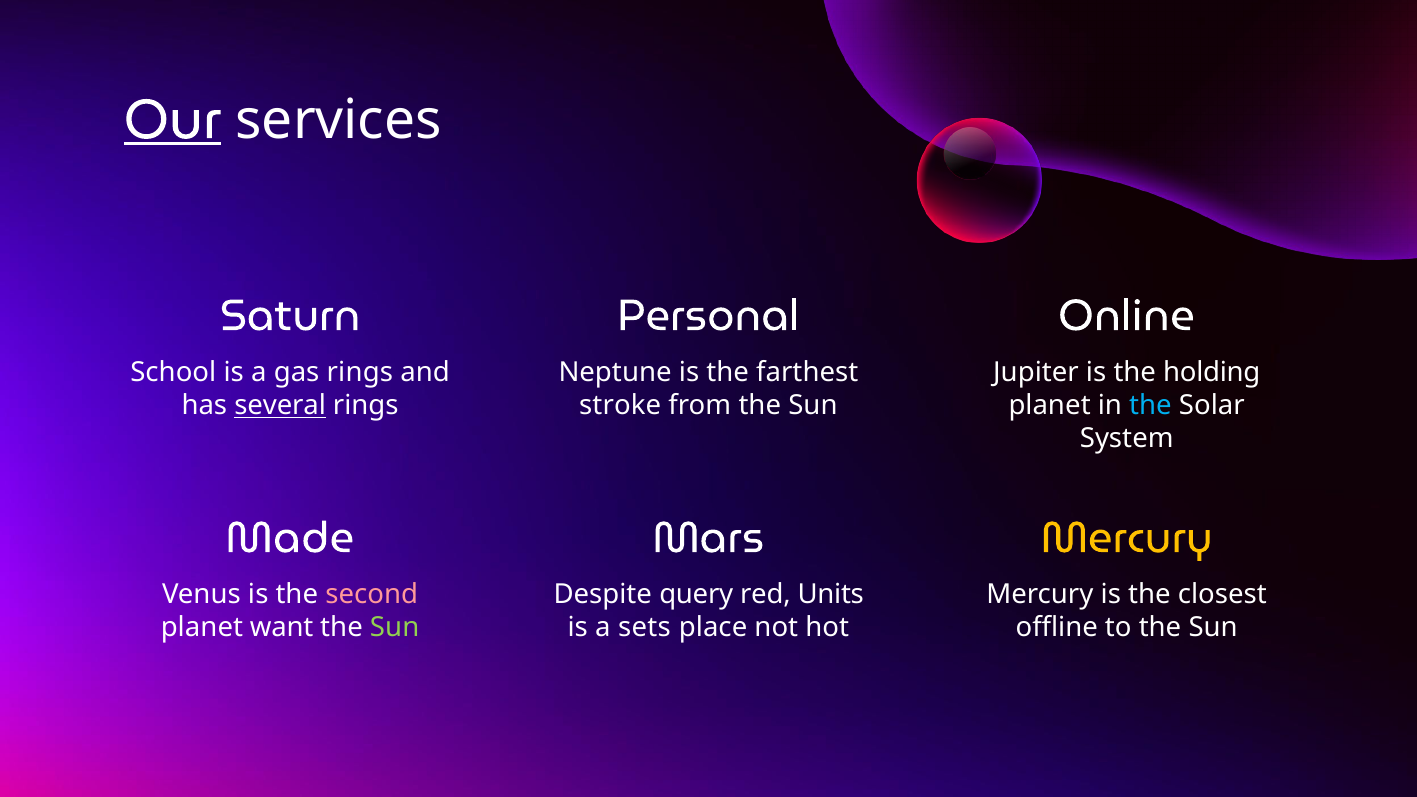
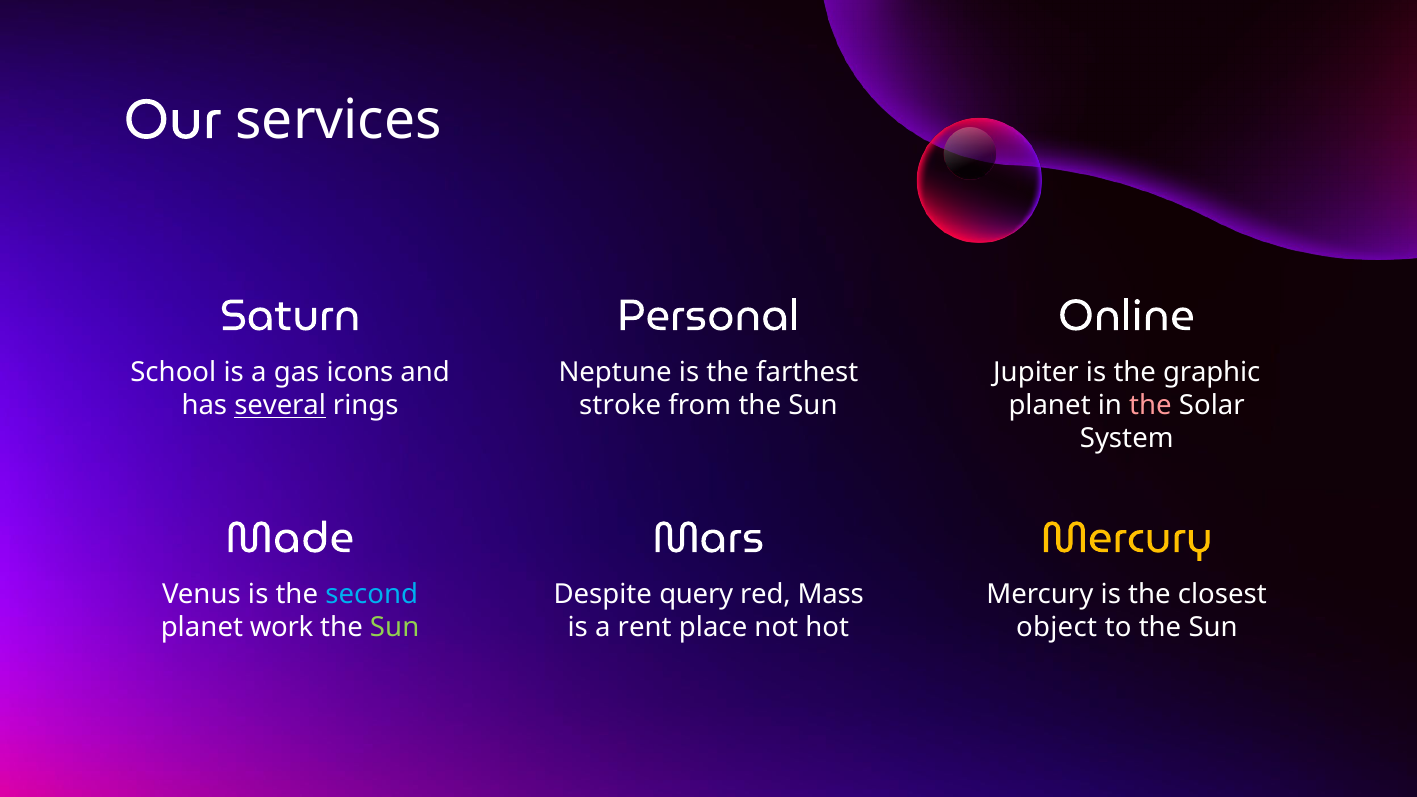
Our underline: present -> none
gas rings: rings -> icons
holding: holding -> graphic
the at (1150, 406) colour: light blue -> pink
second colour: pink -> light blue
Units: Units -> Mass
want: want -> work
sets: sets -> rent
offline: offline -> object
